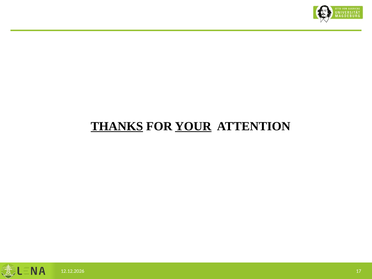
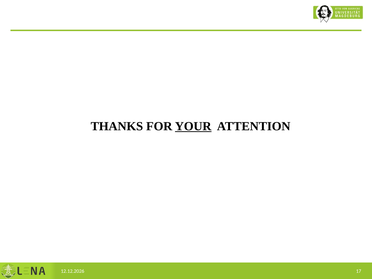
THANKS underline: present -> none
